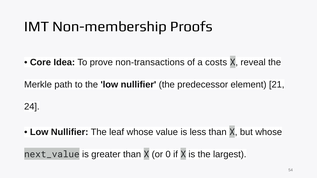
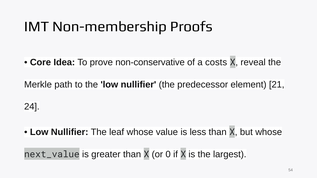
non-transactions: non-transactions -> non-conservative
